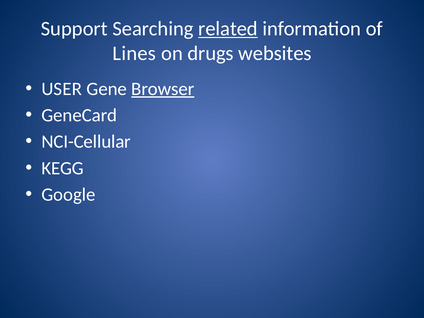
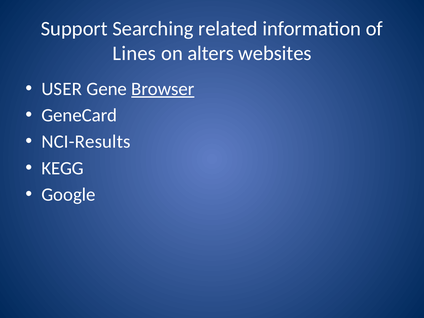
related underline: present -> none
drugs: drugs -> alters
NCI-Cellular: NCI-Cellular -> NCI-Results
